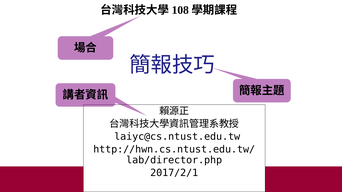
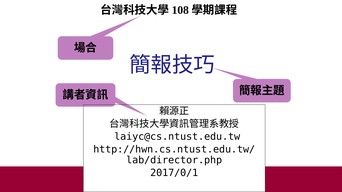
2017/2/1: 2017/2/1 -> 2017/0/1
